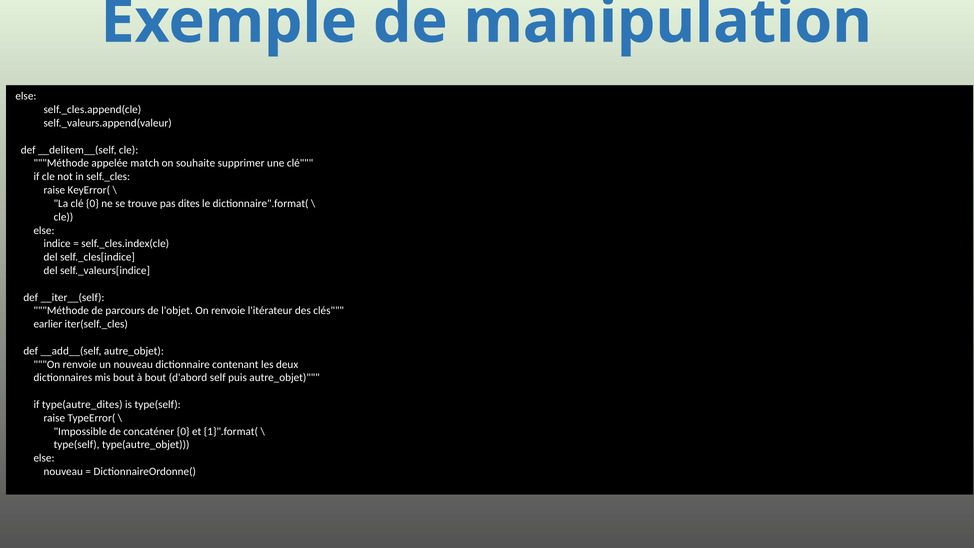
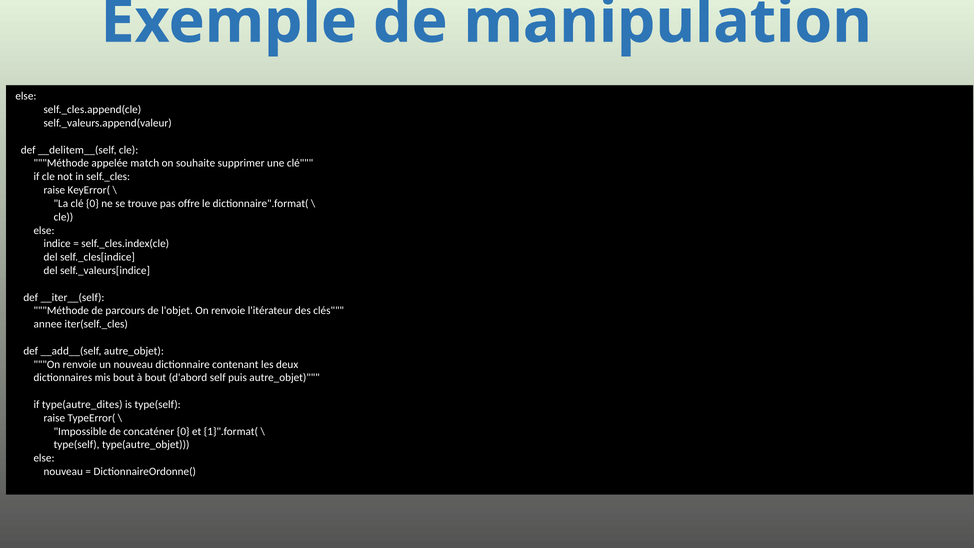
dites: dites -> offre
earlier: earlier -> annee
